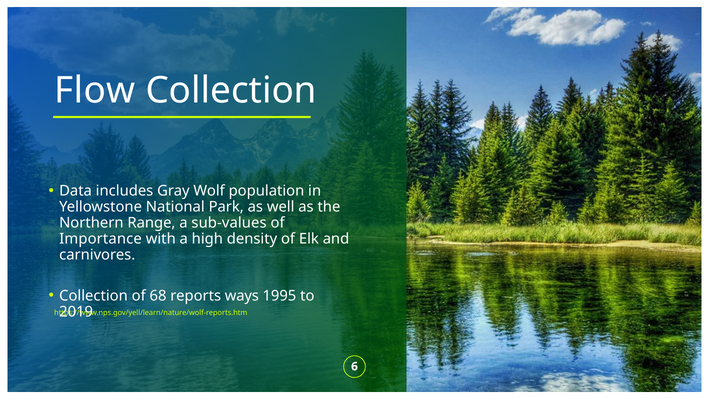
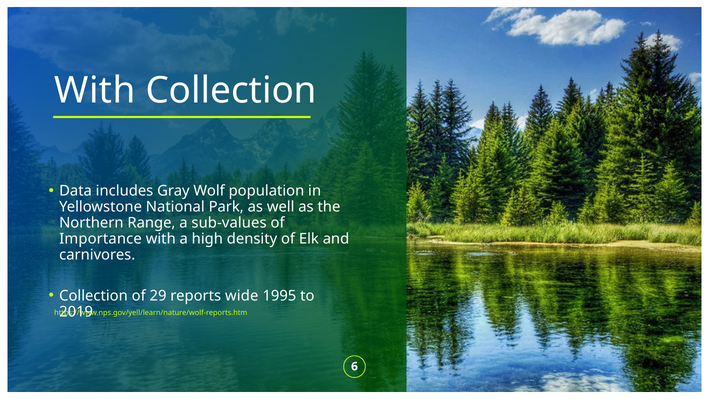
Flow at (95, 91): Flow -> With
68: 68 -> 29
ways: ways -> wide
